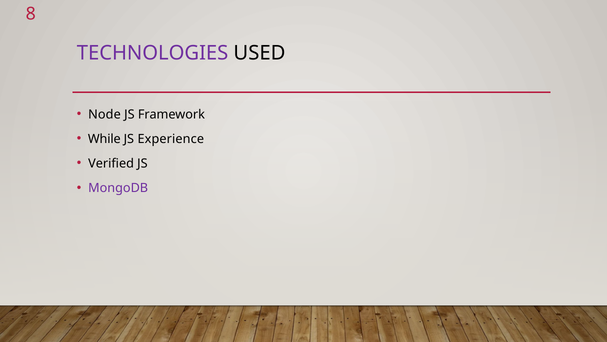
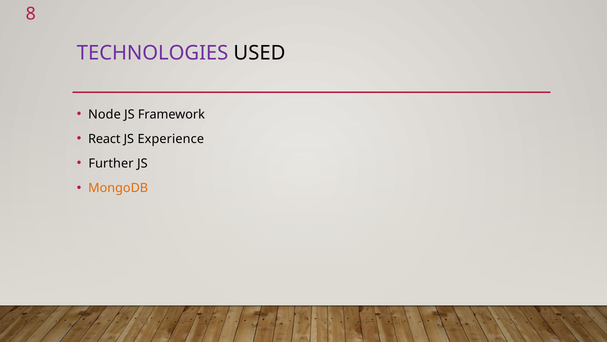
While: While -> React
Verified: Verified -> Further
MongoDB colour: purple -> orange
